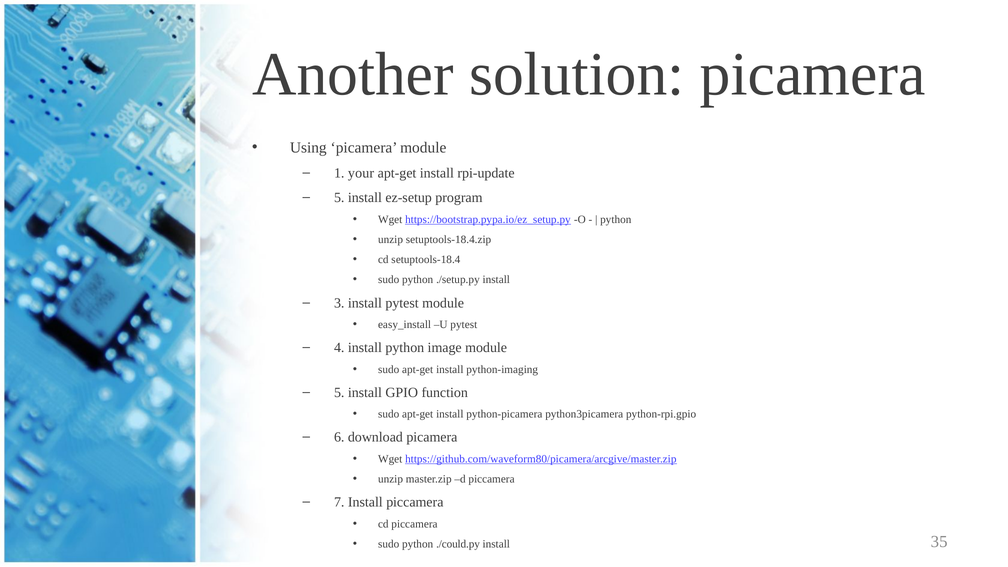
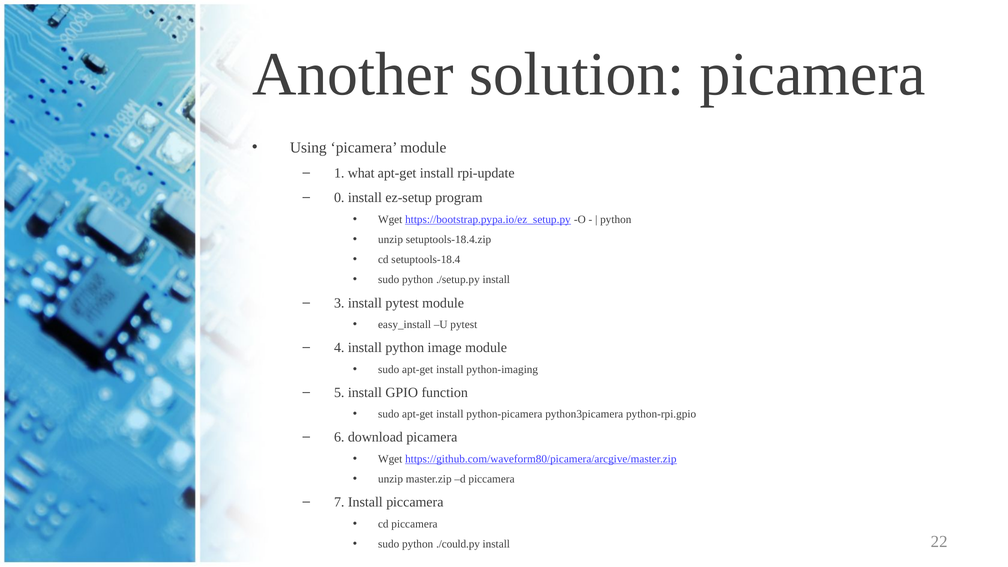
your: your -> what
5 at (339, 198): 5 -> 0
35: 35 -> 22
